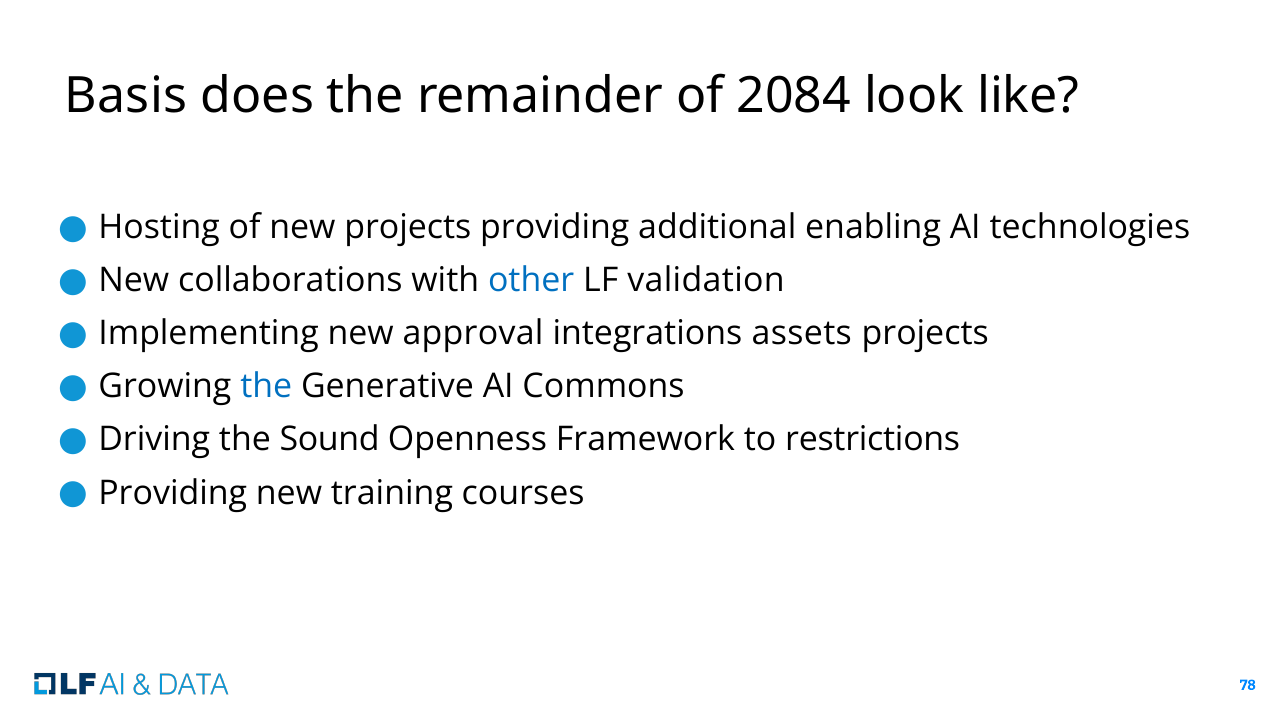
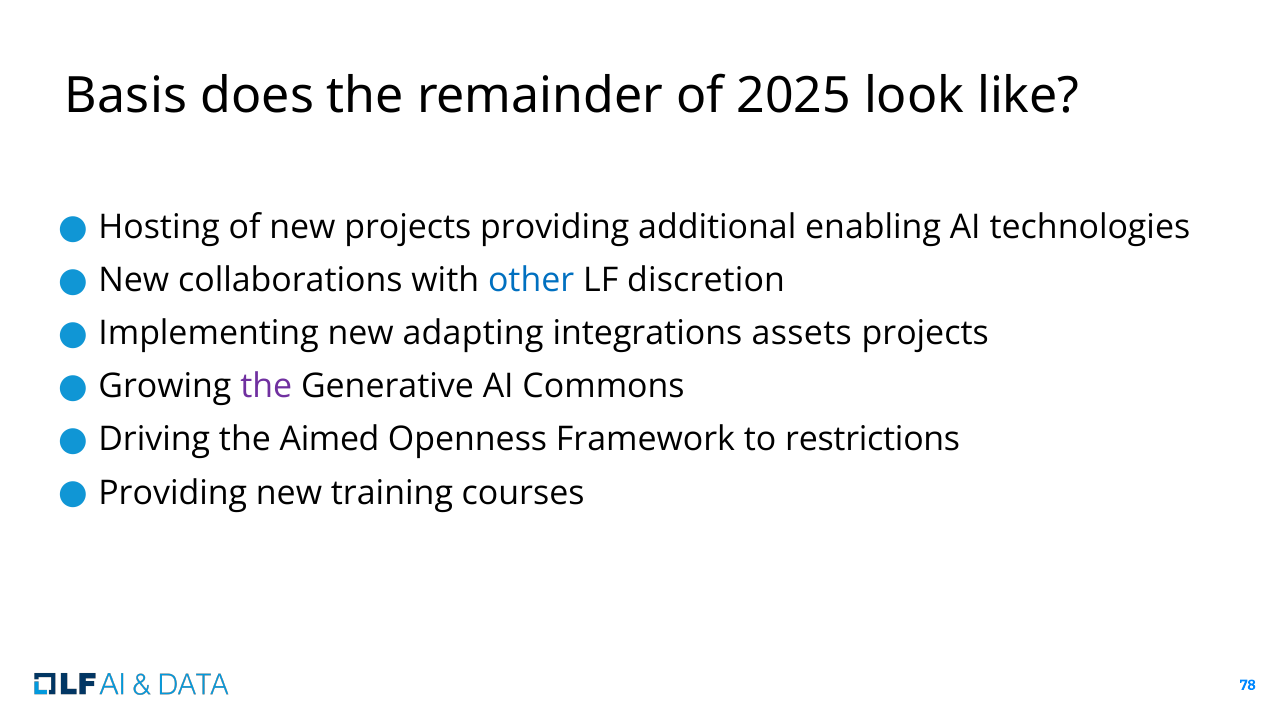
2084: 2084 -> 2025
validation: validation -> discretion
approval: approval -> adapting
the at (266, 386) colour: blue -> purple
Sound: Sound -> Aimed
